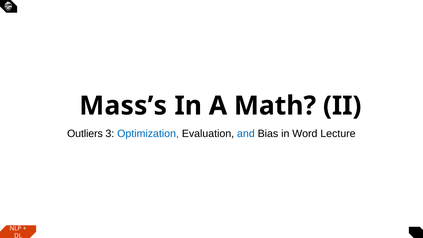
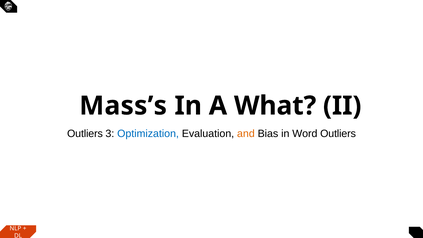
Math: Math -> What
and colour: blue -> orange
Word Lecture: Lecture -> Outliers
